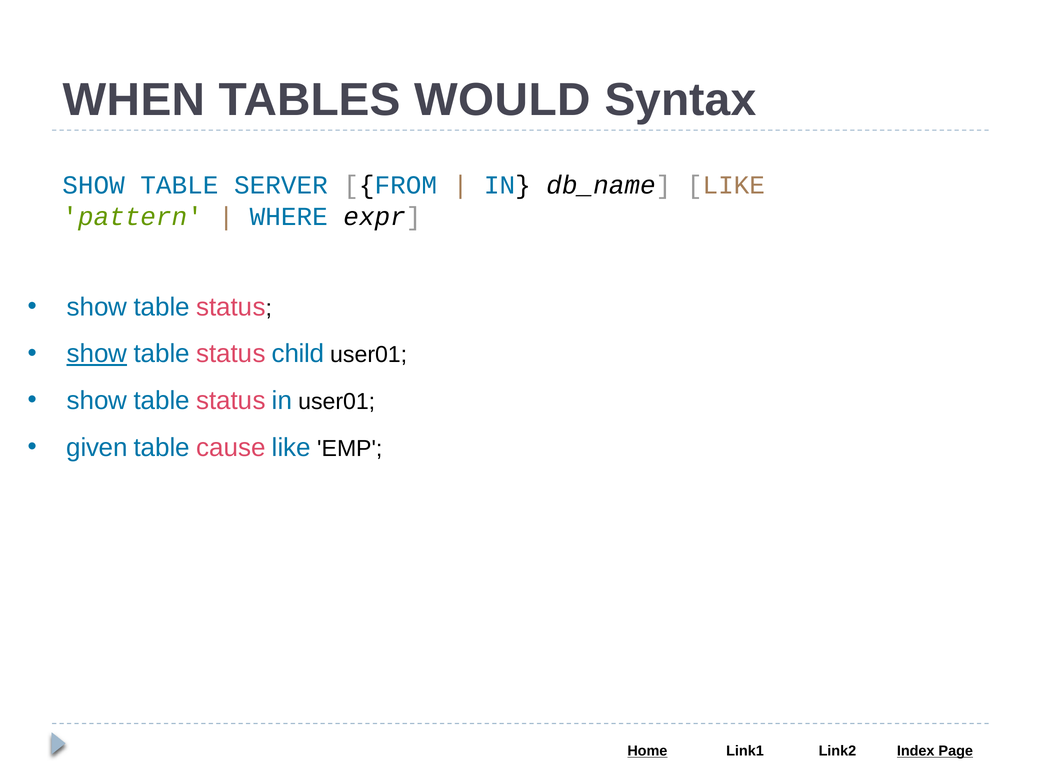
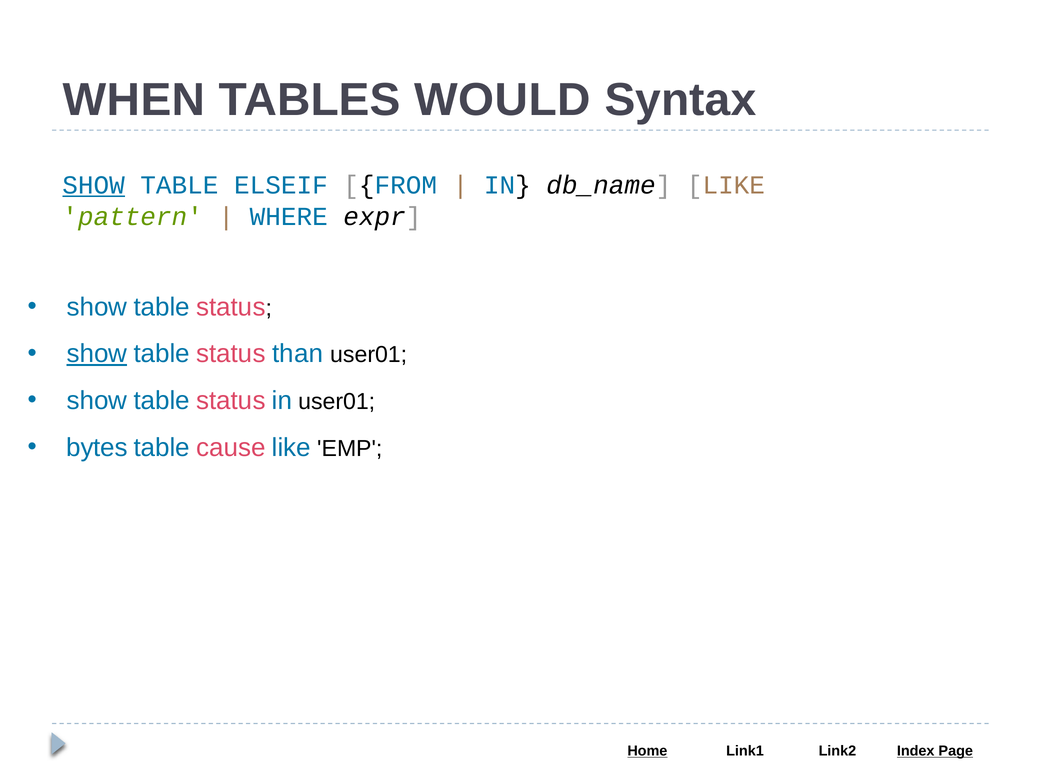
SHOW at (94, 185) underline: none -> present
SERVER: SERVER -> ELSEIF
child: child -> than
given: given -> bytes
